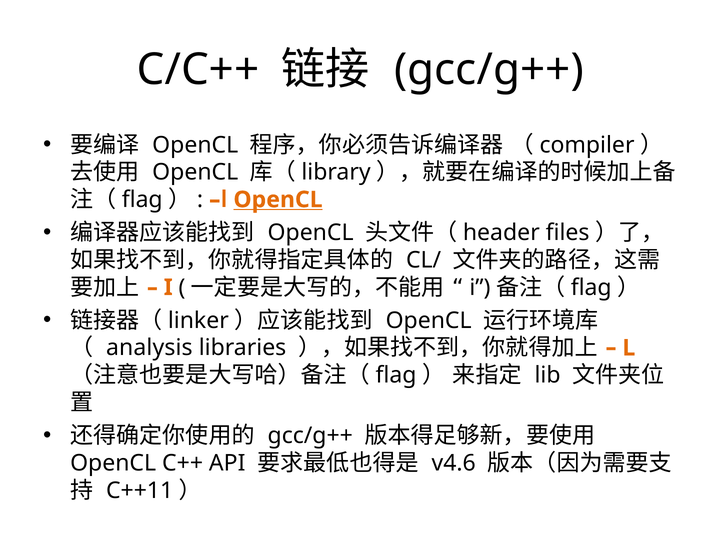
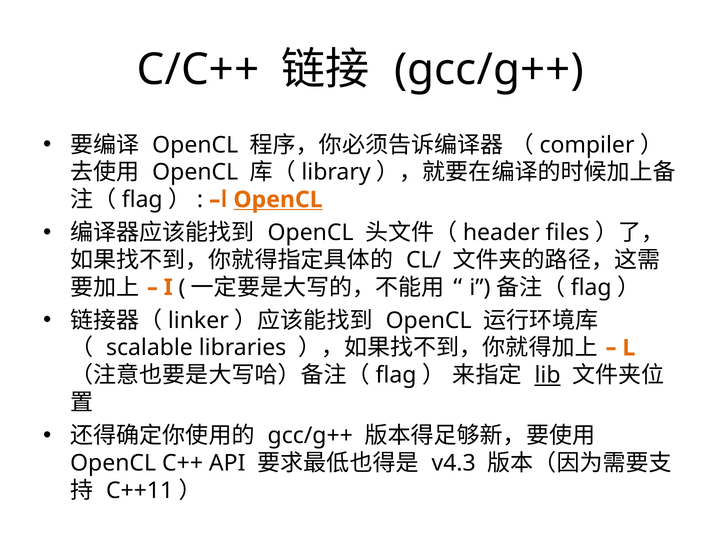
analysis: analysis -> scalable
lib underline: none -> present
v4.6: v4.6 -> v4.3
